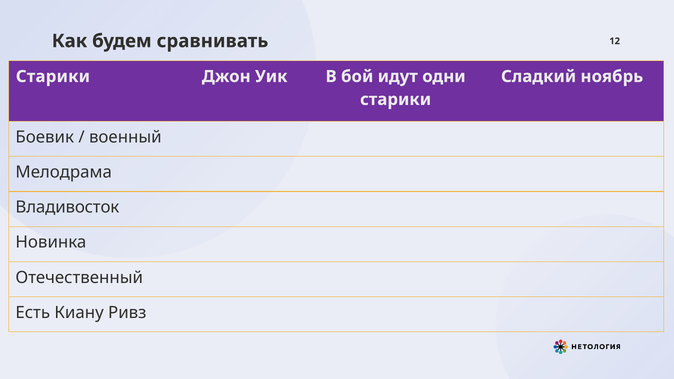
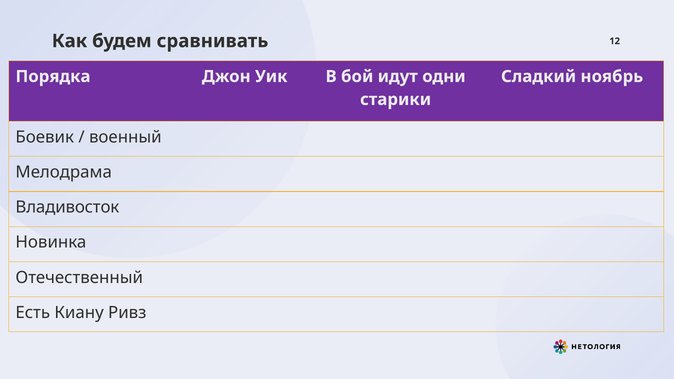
Старики at (53, 77): Старики -> Порядка
